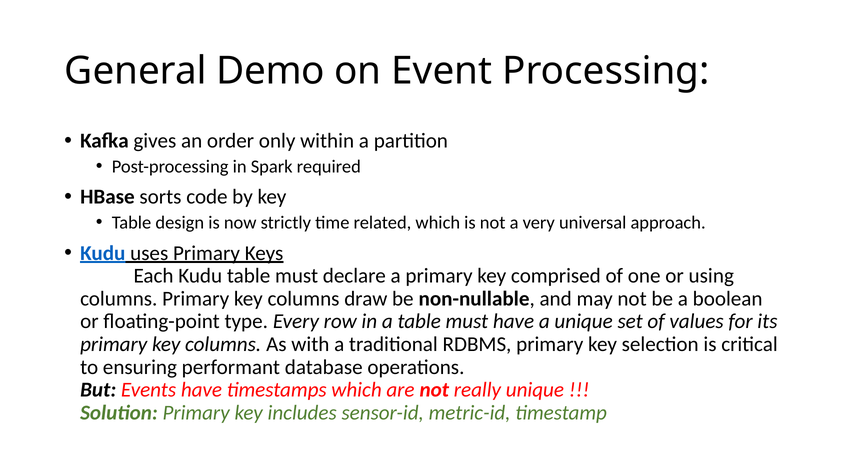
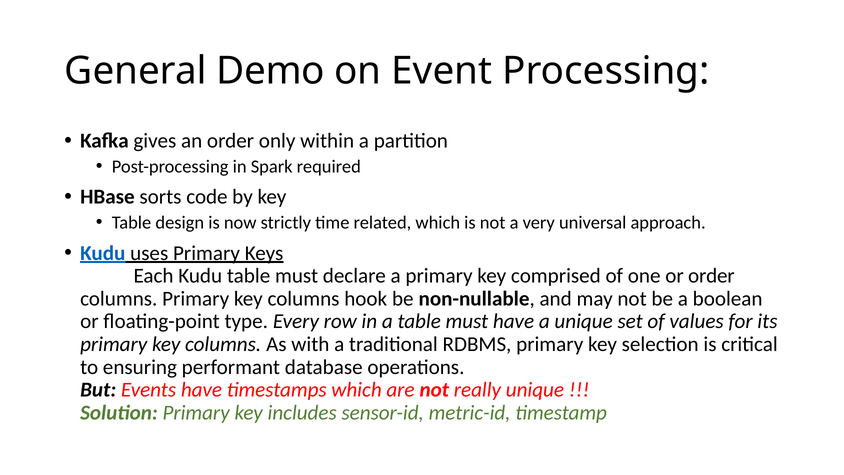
or using: using -> order
draw: draw -> hook
